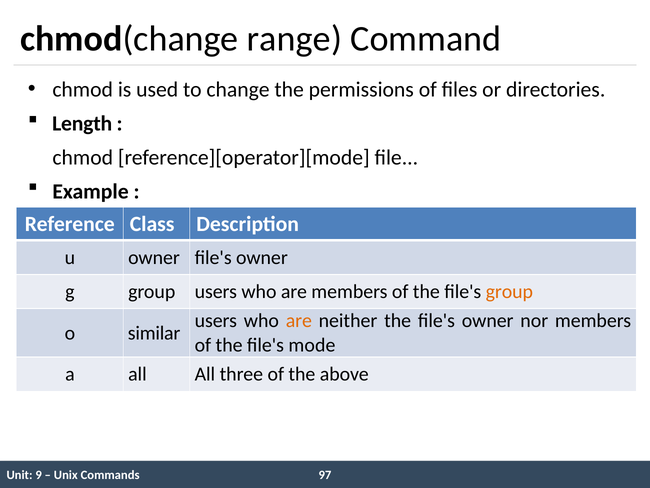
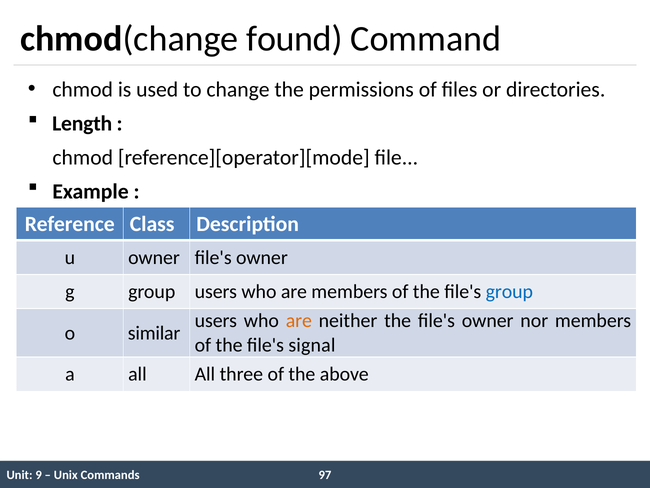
range: range -> found
group at (509, 291) colour: orange -> blue
mode: mode -> signal
